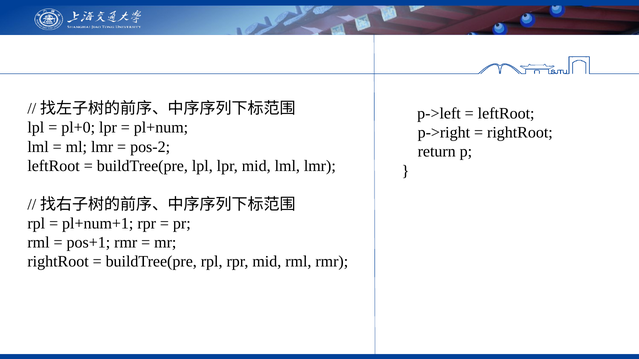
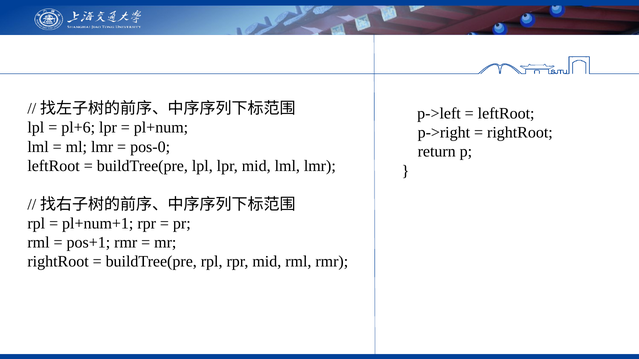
pl+0: pl+0 -> pl+6
pos-2: pos-2 -> pos-0
